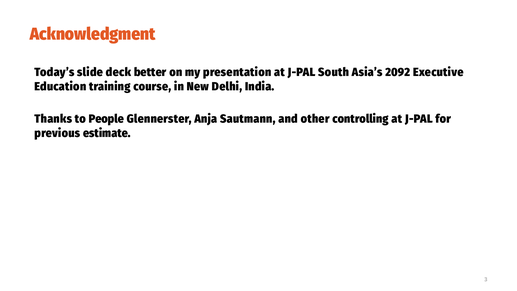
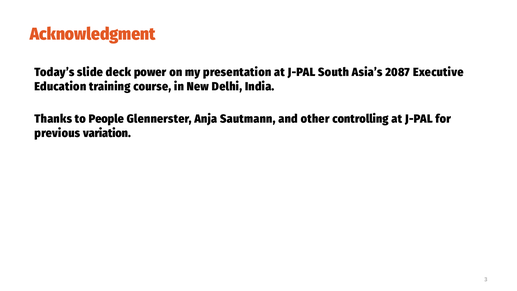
better: better -> power
2092: 2092 -> 2087
estimate: estimate -> variation
